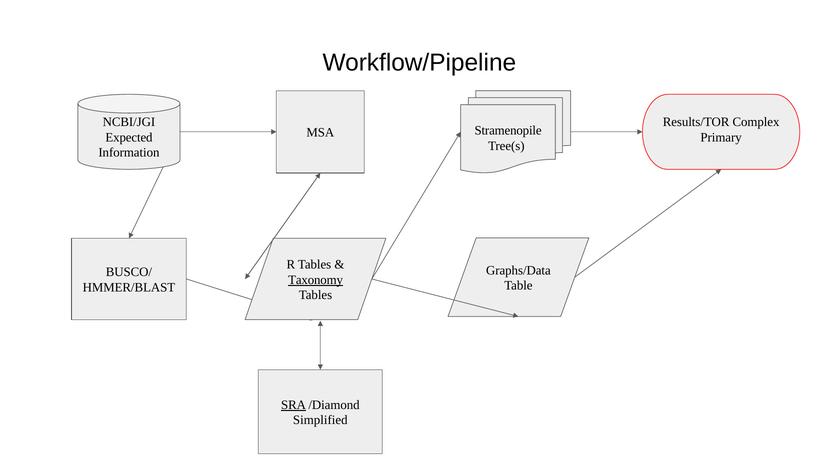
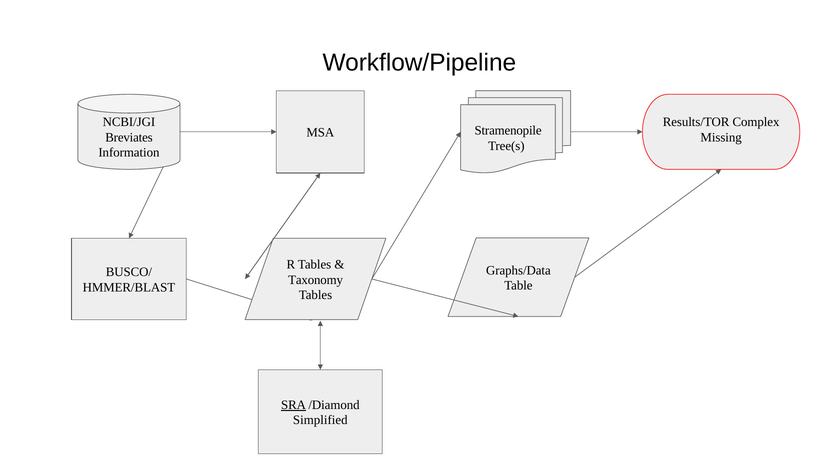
Expected: Expected -> Breviates
Primary: Primary -> Missing
Taxonomy underline: present -> none
